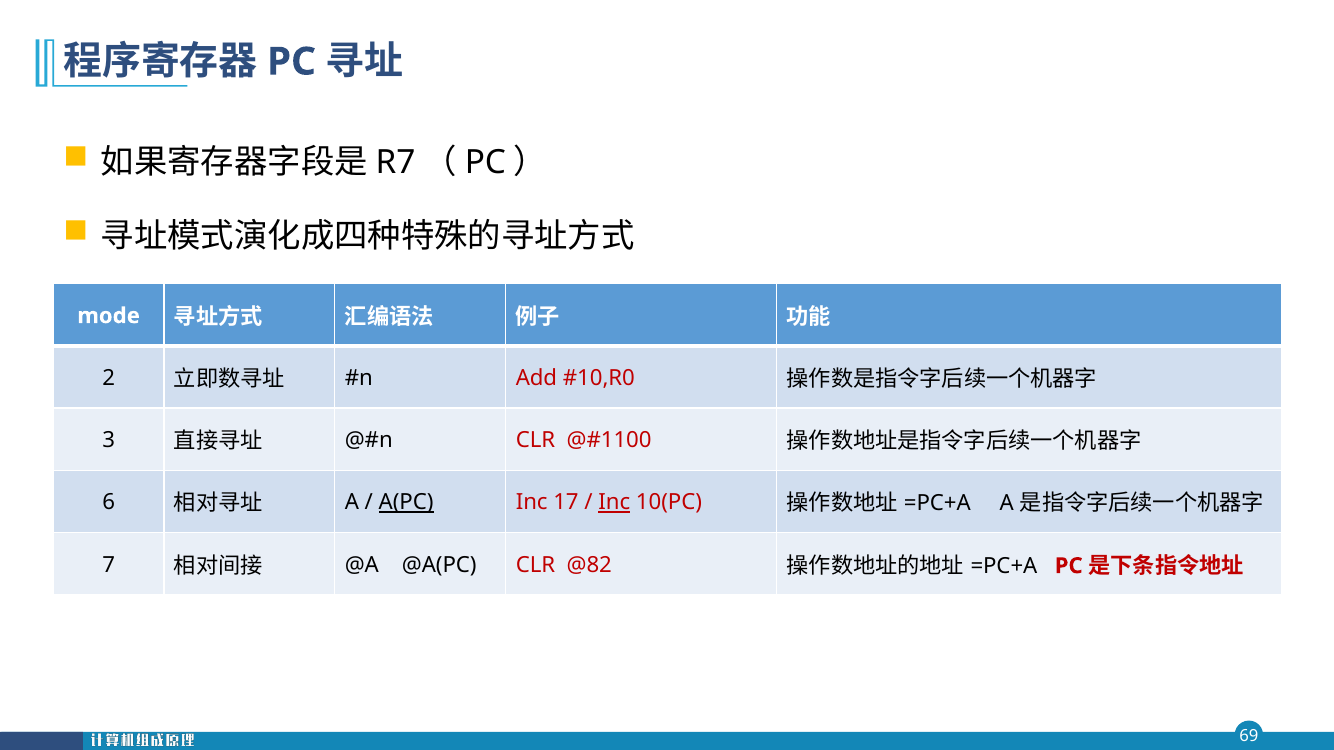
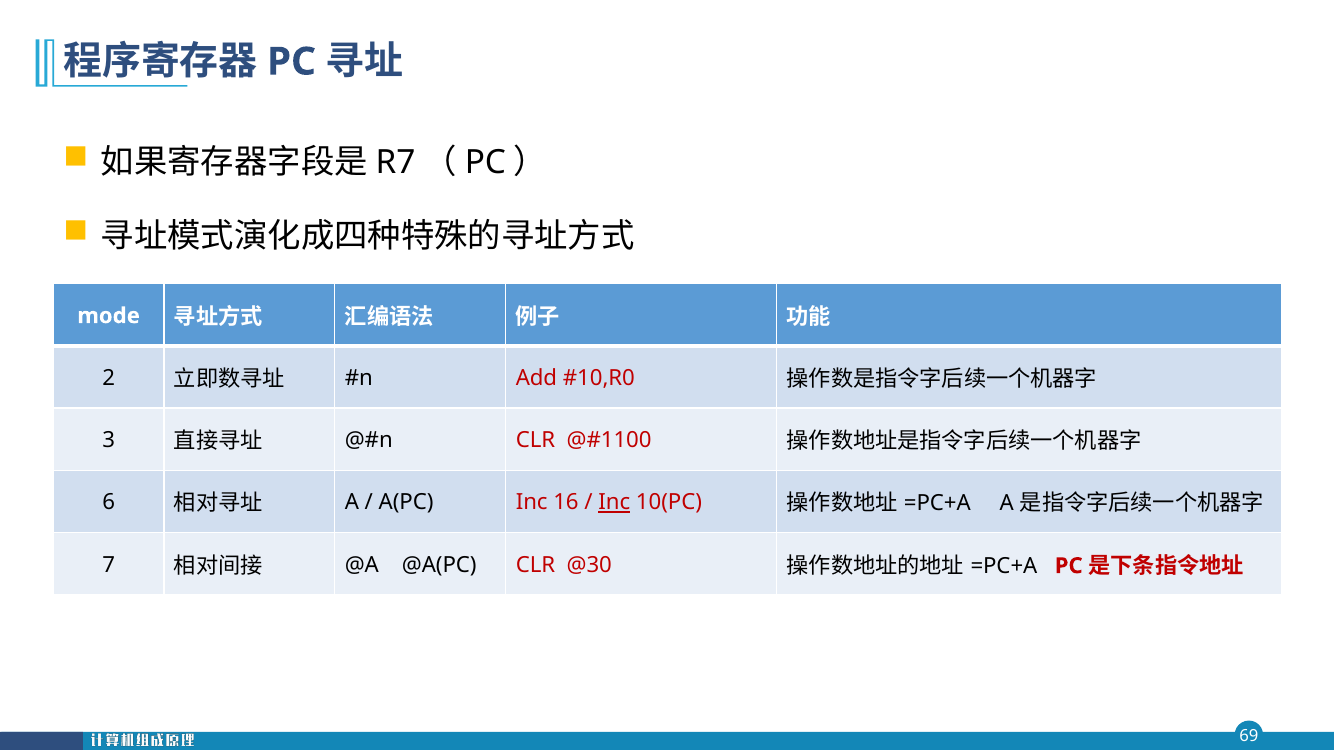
A(PC underline: present -> none
17: 17 -> 16
@82: @82 -> @30
